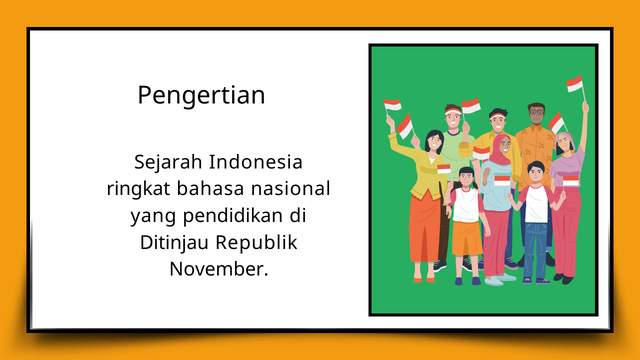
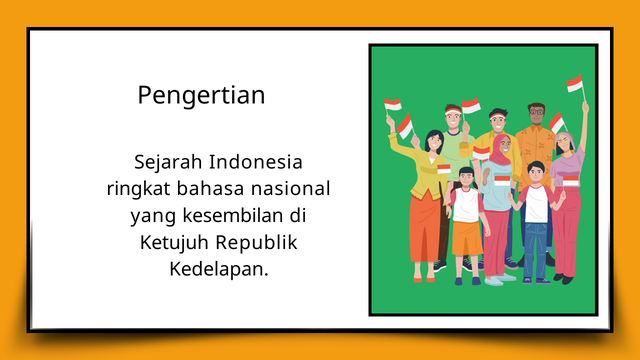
pendidikan: pendidikan -> kesembilan
Ditinjau: Ditinjau -> Ketujuh
November: November -> Kedelapan
